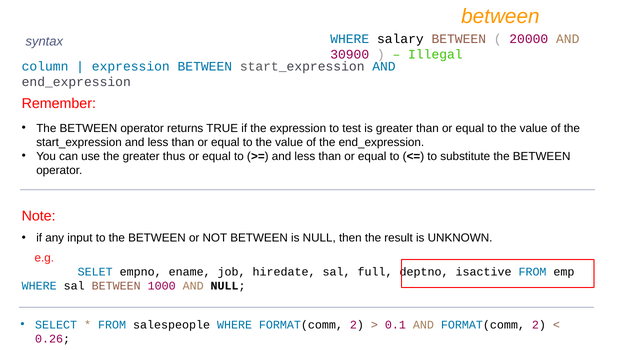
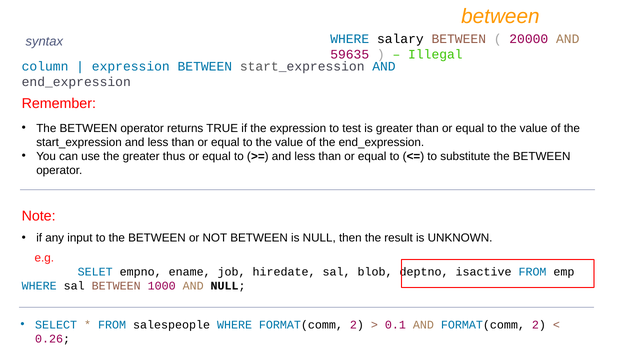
30900: 30900 -> 59635
full: full -> blob
